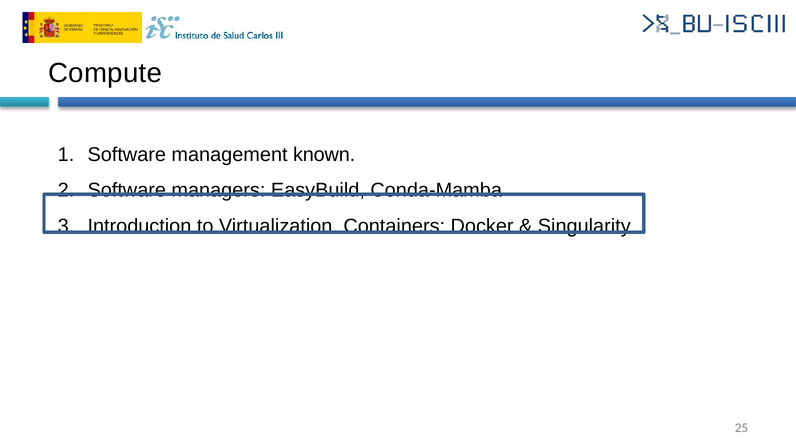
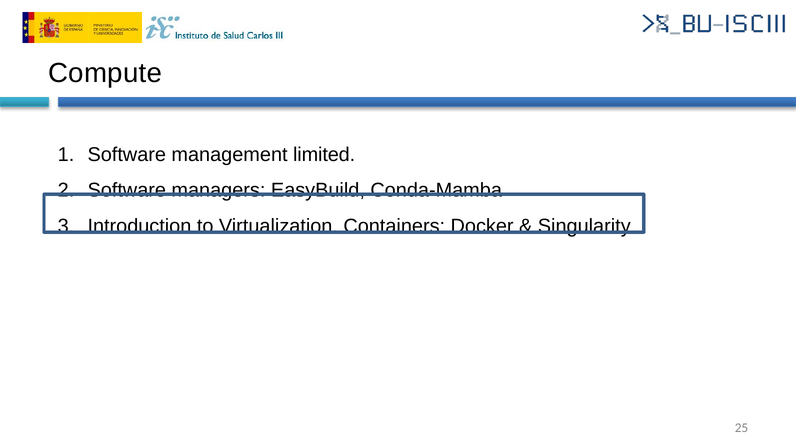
known: known -> limited
